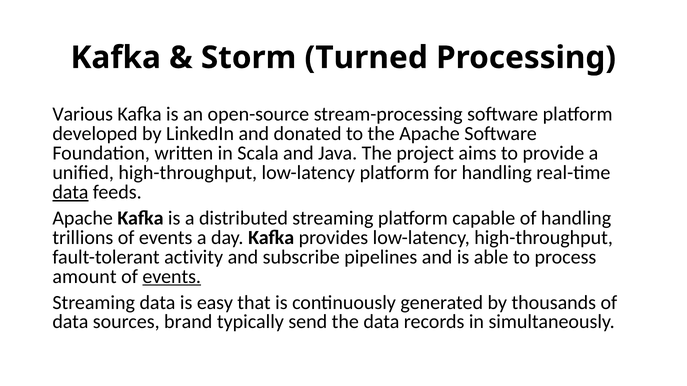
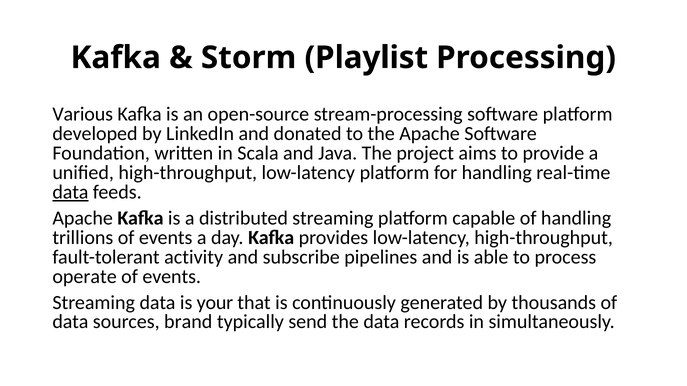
Turned: Turned -> Playlist
amount: amount -> operate
events at (172, 277) underline: present -> none
easy: easy -> your
